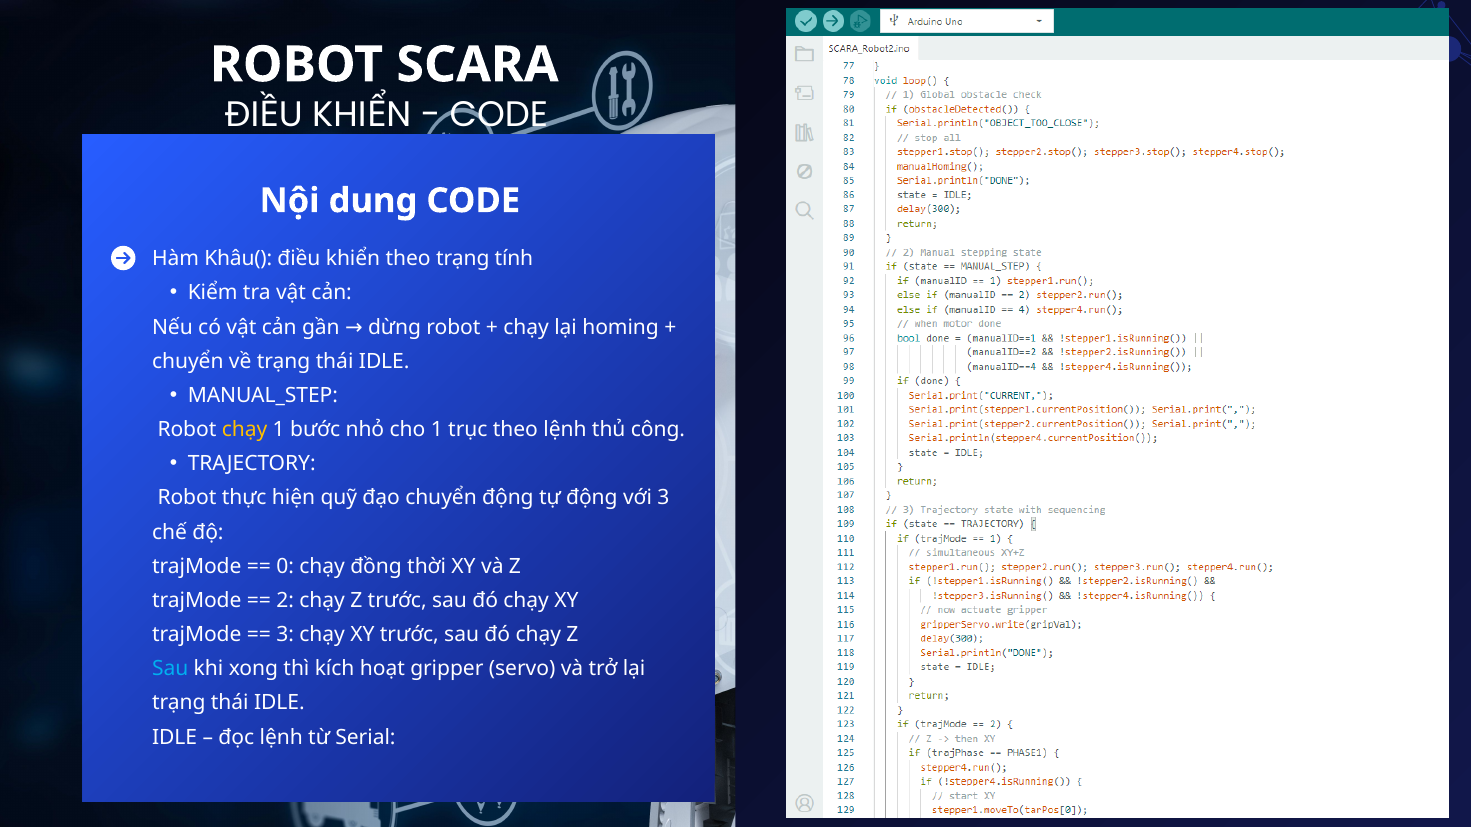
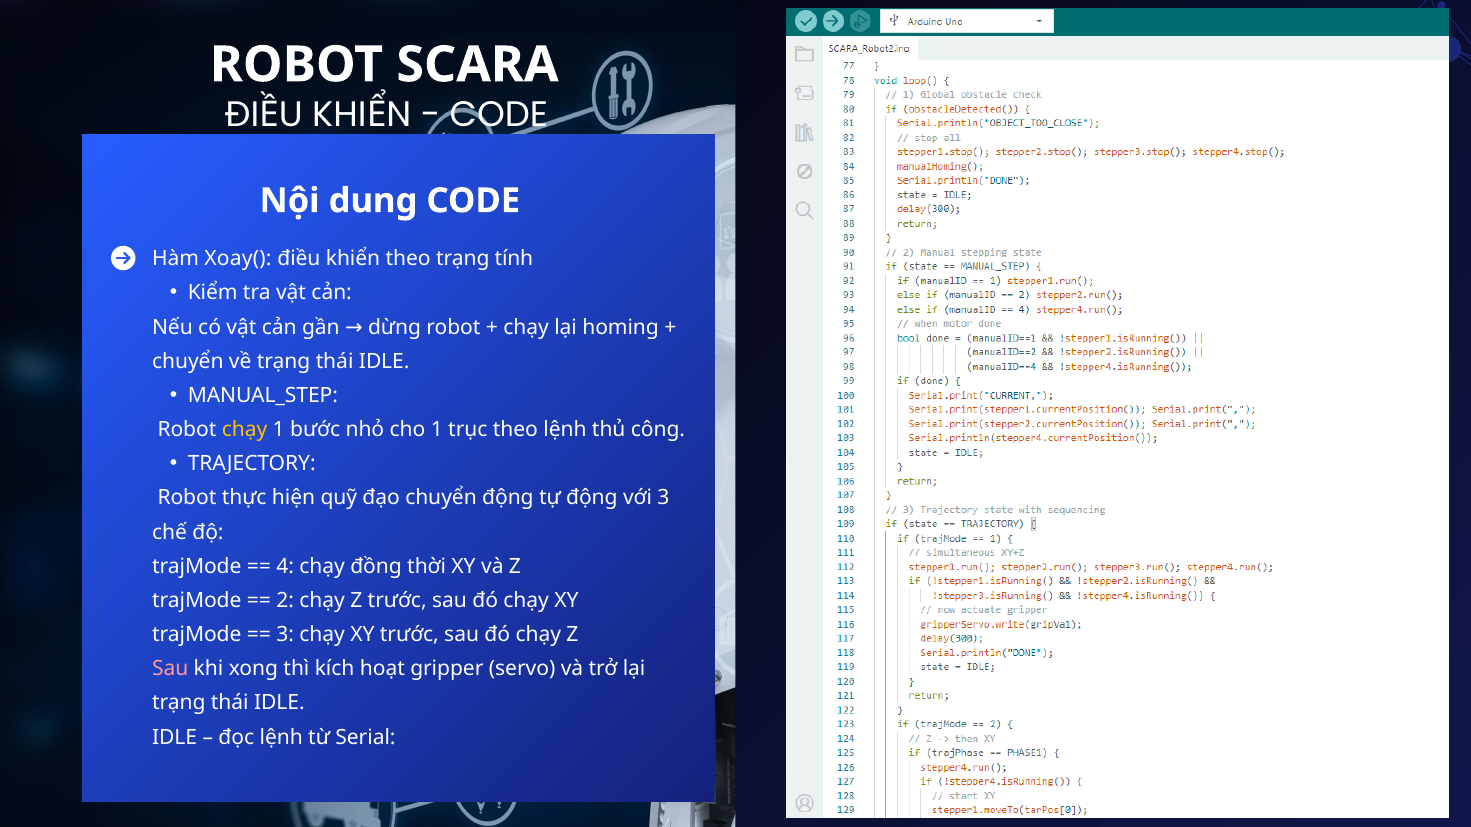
Khâu(: Khâu( -> Xoay(
0: 0 -> 4
Sau at (170, 669) colour: light blue -> pink
